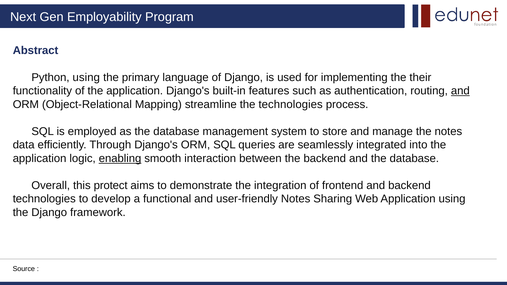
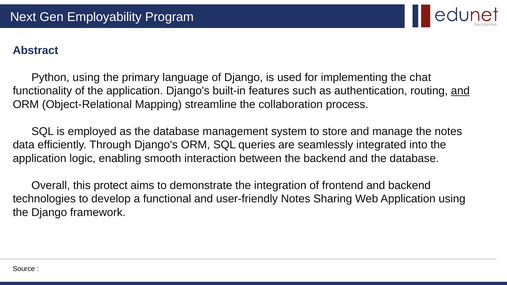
their: their -> chat
the technologies: technologies -> collaboration
enabling underline: present -> none
